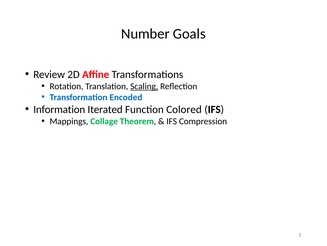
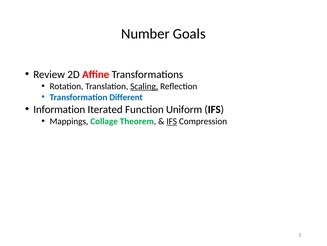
Encoded: Encoded -> Different
Colored: Colored -> Uniform
IFS at (172, 121) underline: none -> present
